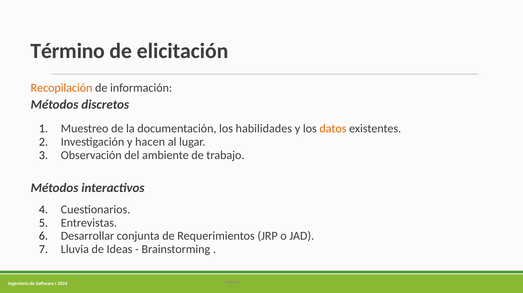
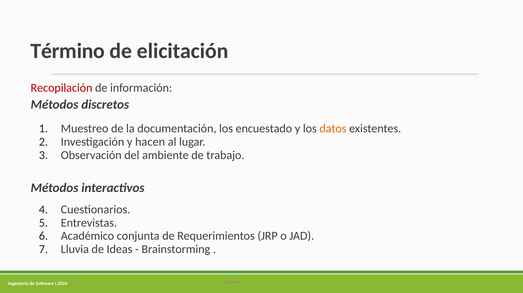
Recopilación colour: orange -> red
habilidades: habilidades -> encuestado
Desarrollar: Desarrollar -> Académico
